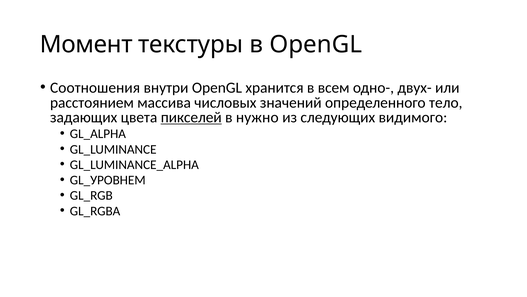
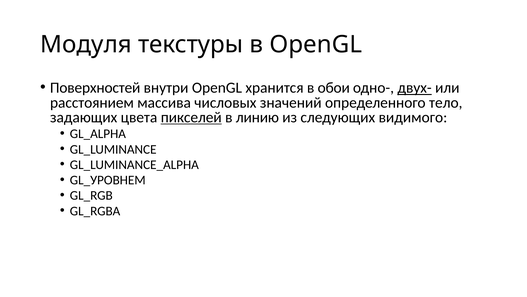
Момент: Момент -> Модуля
Соотношения: Соотношения -> Поверхностей
всем: всем -> обои
двух- underline: none -> present
нужно: нужно -> линию
